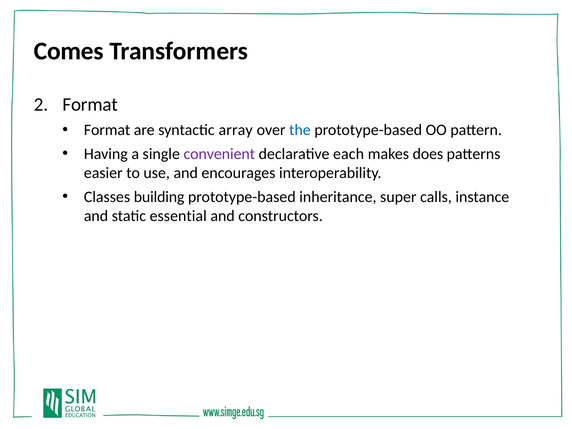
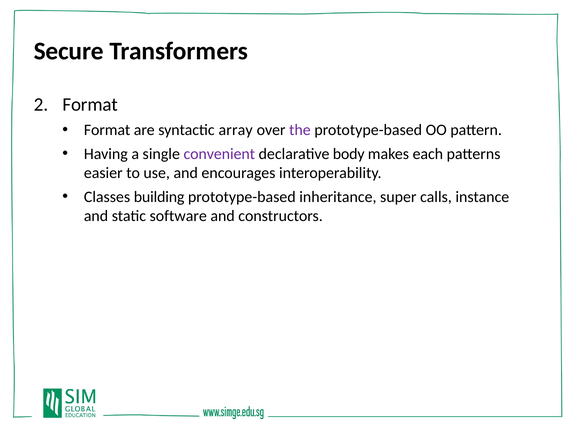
Comes: Comes -> Secure
the colour: blue -> purple
each: each -> body
does: does -> each
essential: essential -> software
